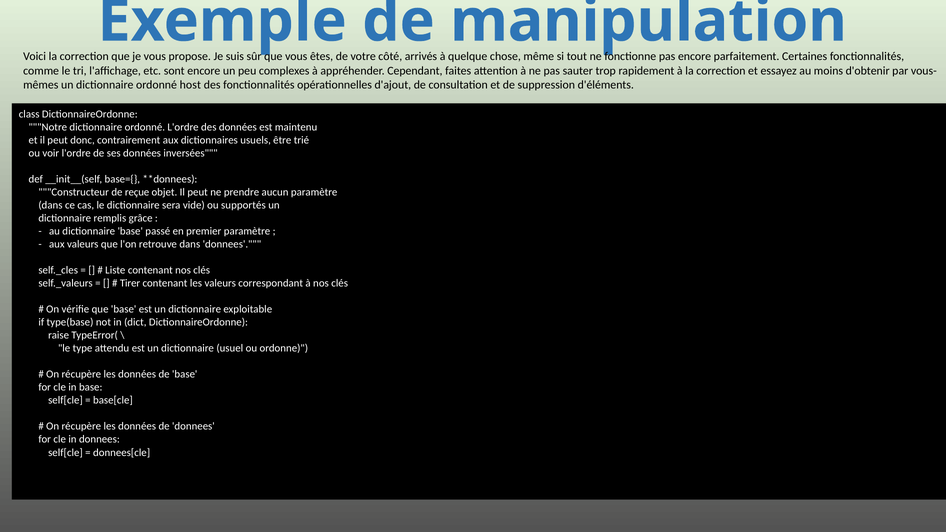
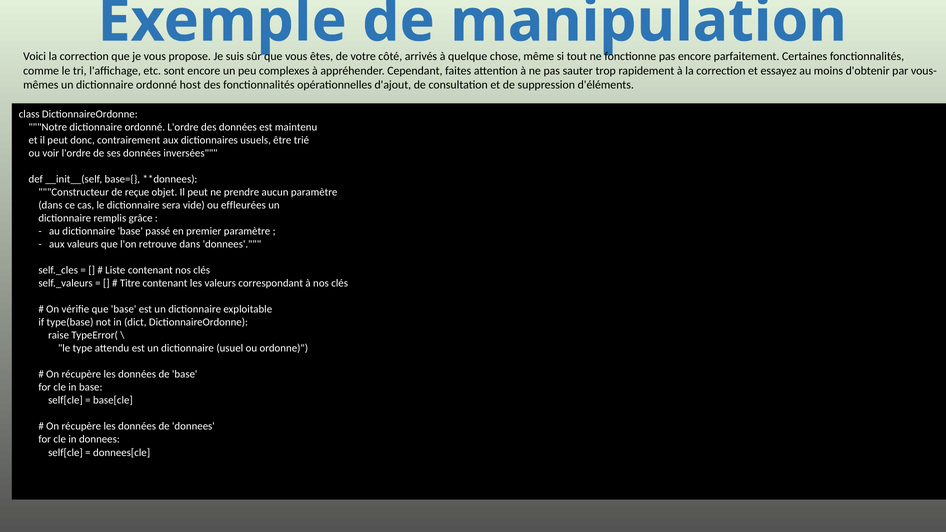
supportés: supportés -> effleurées
Tirer: Tirer -> Titre
